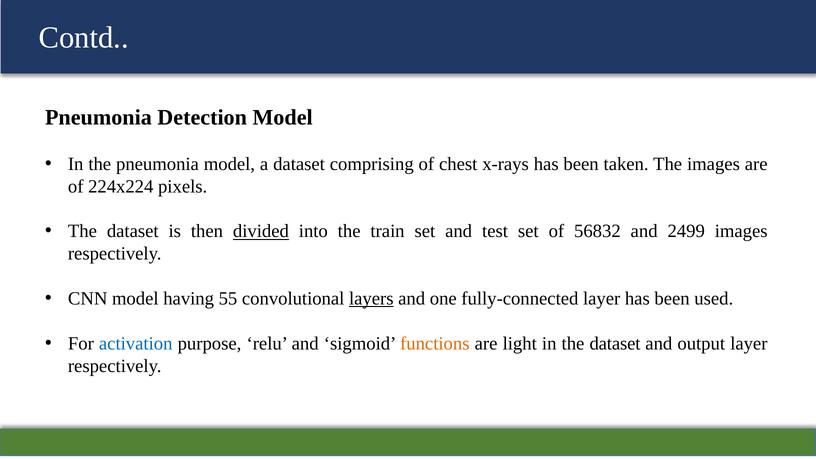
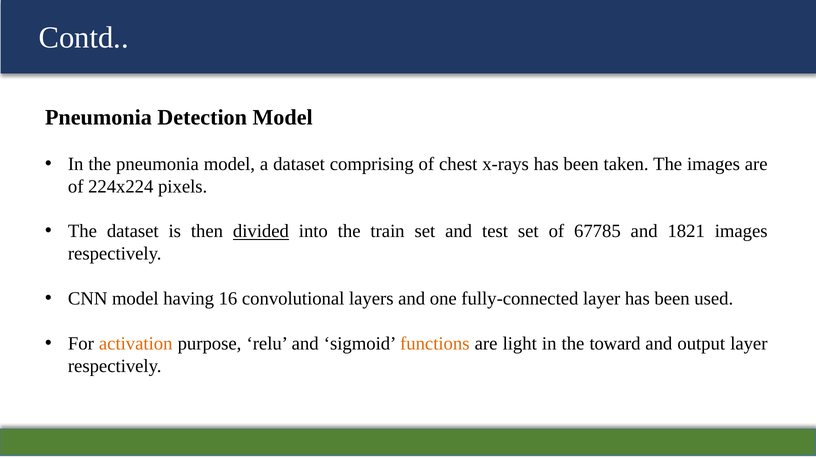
56832: 56832 -> 67785
2499: 2499 -> 1821
55: 55 -> 16
layers underline: present -> none
activation colour: blue -> orange
in the dataset: dataset -> toward
